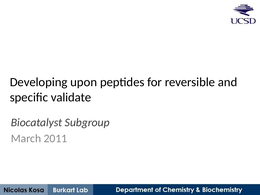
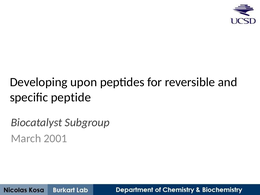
validate: validate -> peptide
2011: 2011 -> 2001
